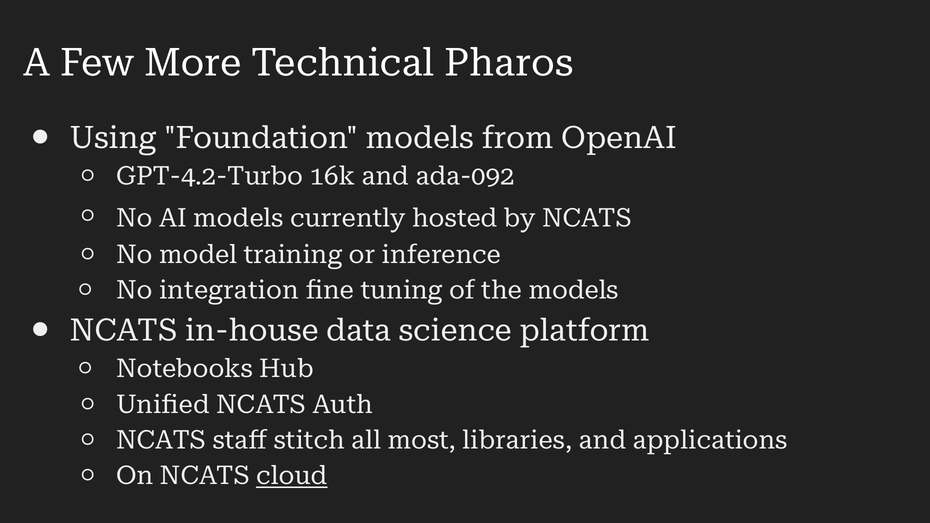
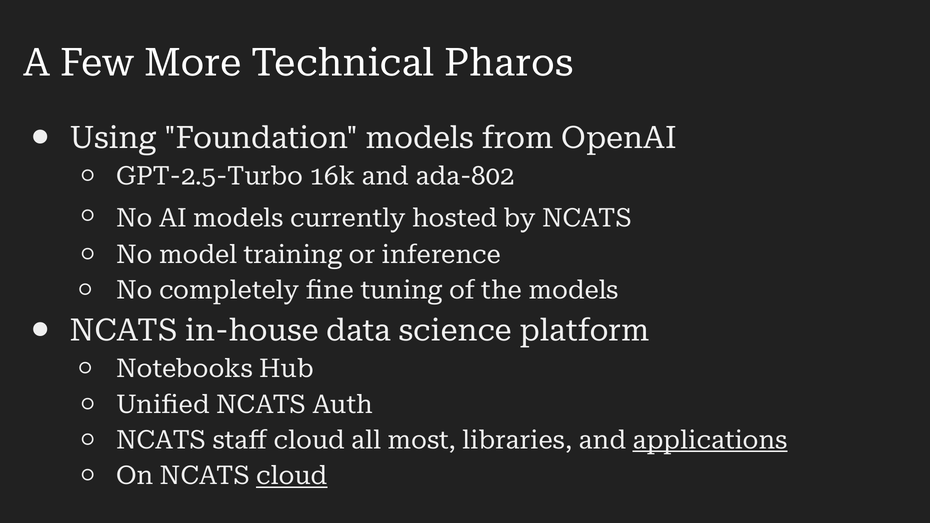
GPT-4.2-Turbo: GPT-4.2-Turbo -> GPT-2.5-Turbo
ada-092: ada-092 -> ada-802
integration: integration -> completely
staff stitch: stitch -> cloud
applications underline: none -> present
